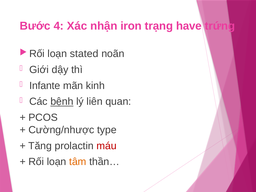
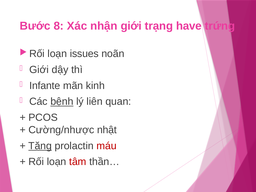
4: 4 -> 8
nhận iron: iron -> giới
stated: stated -> issues
type: type -> nhật
Tăng underline: none -> present
tâm colour: orange -> red
